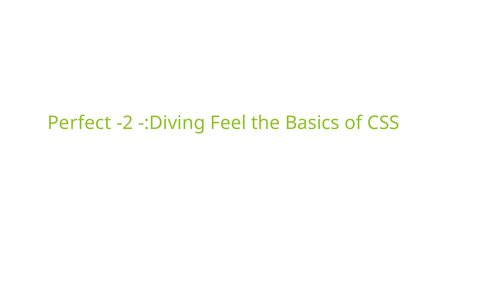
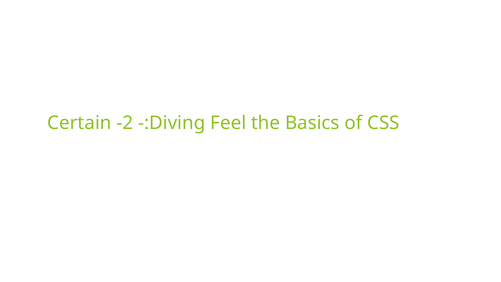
Perfect: Perfect -> Certain
